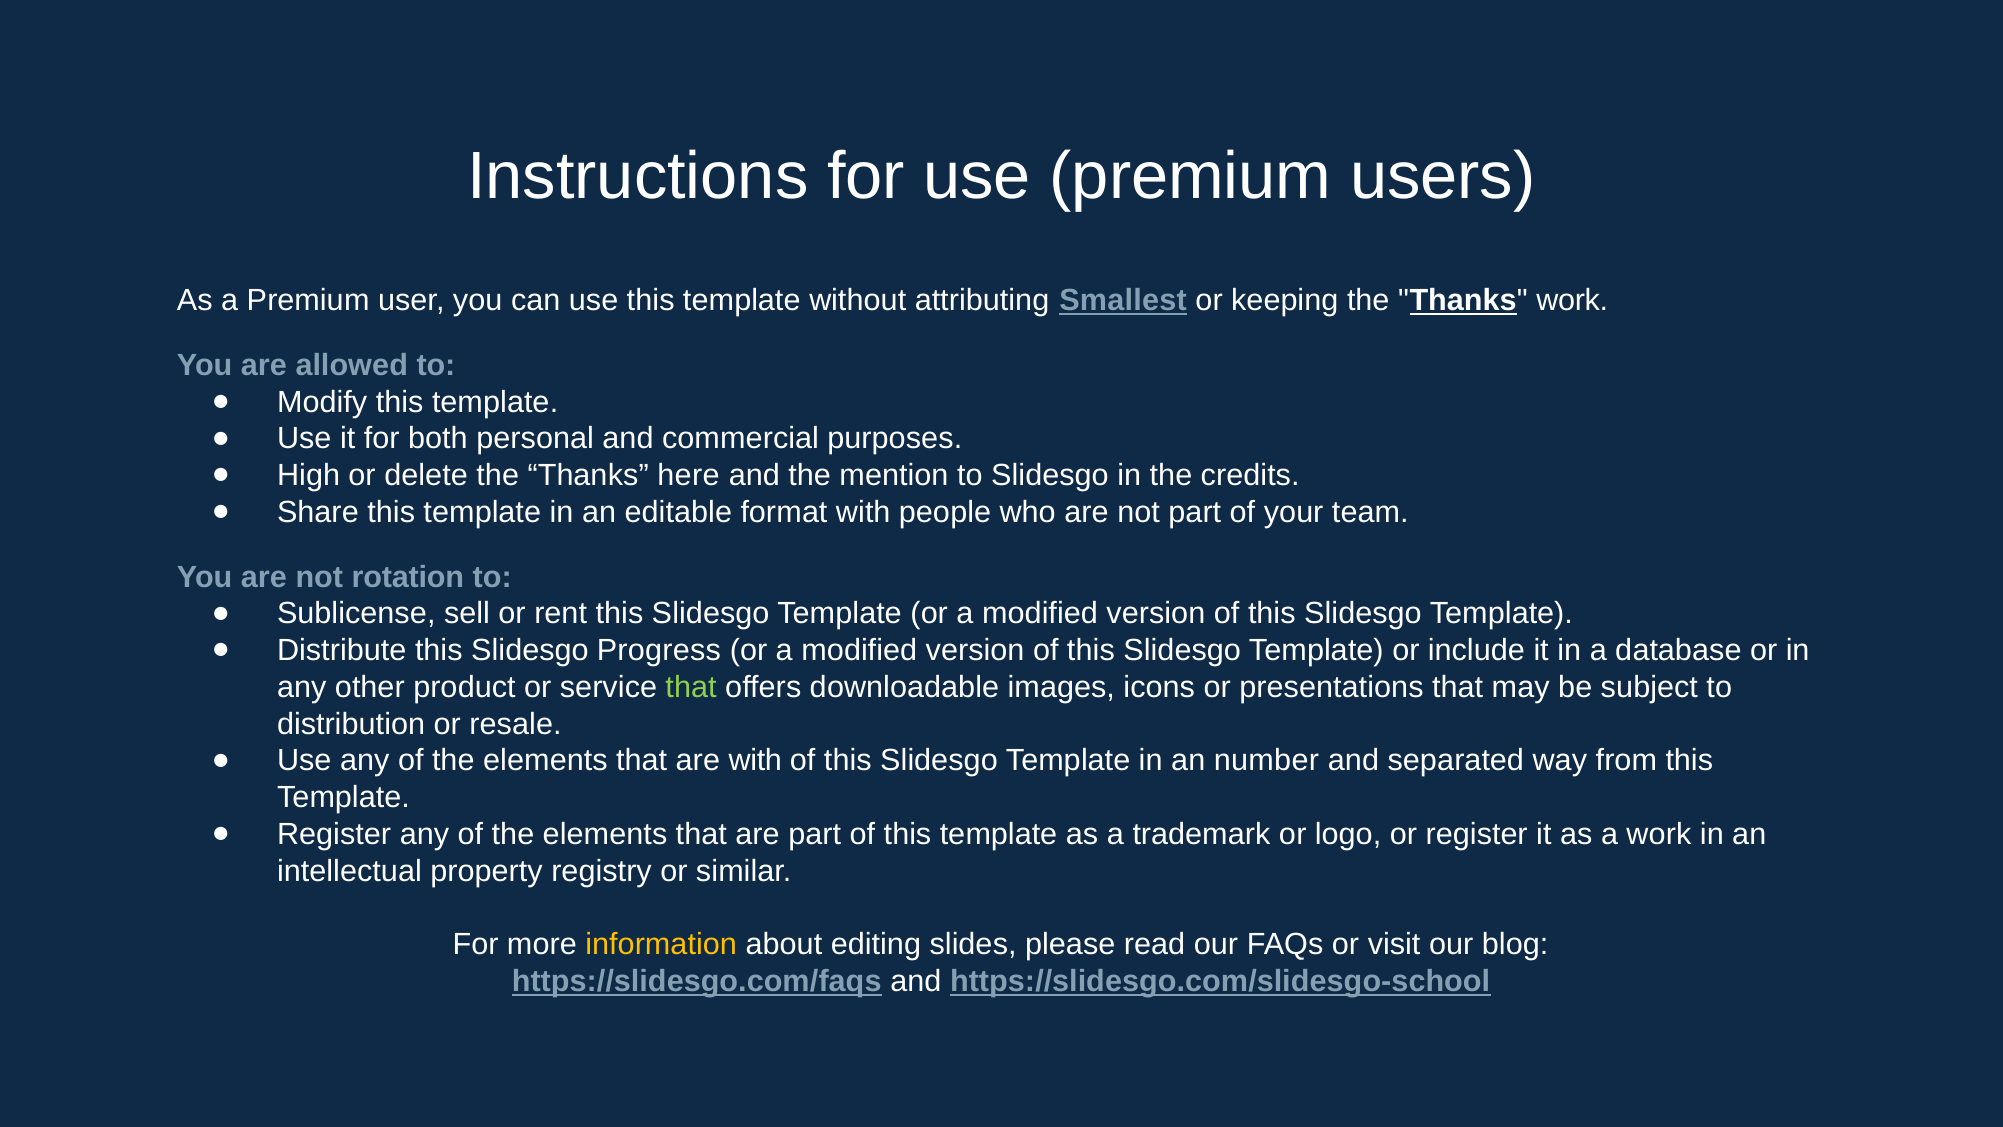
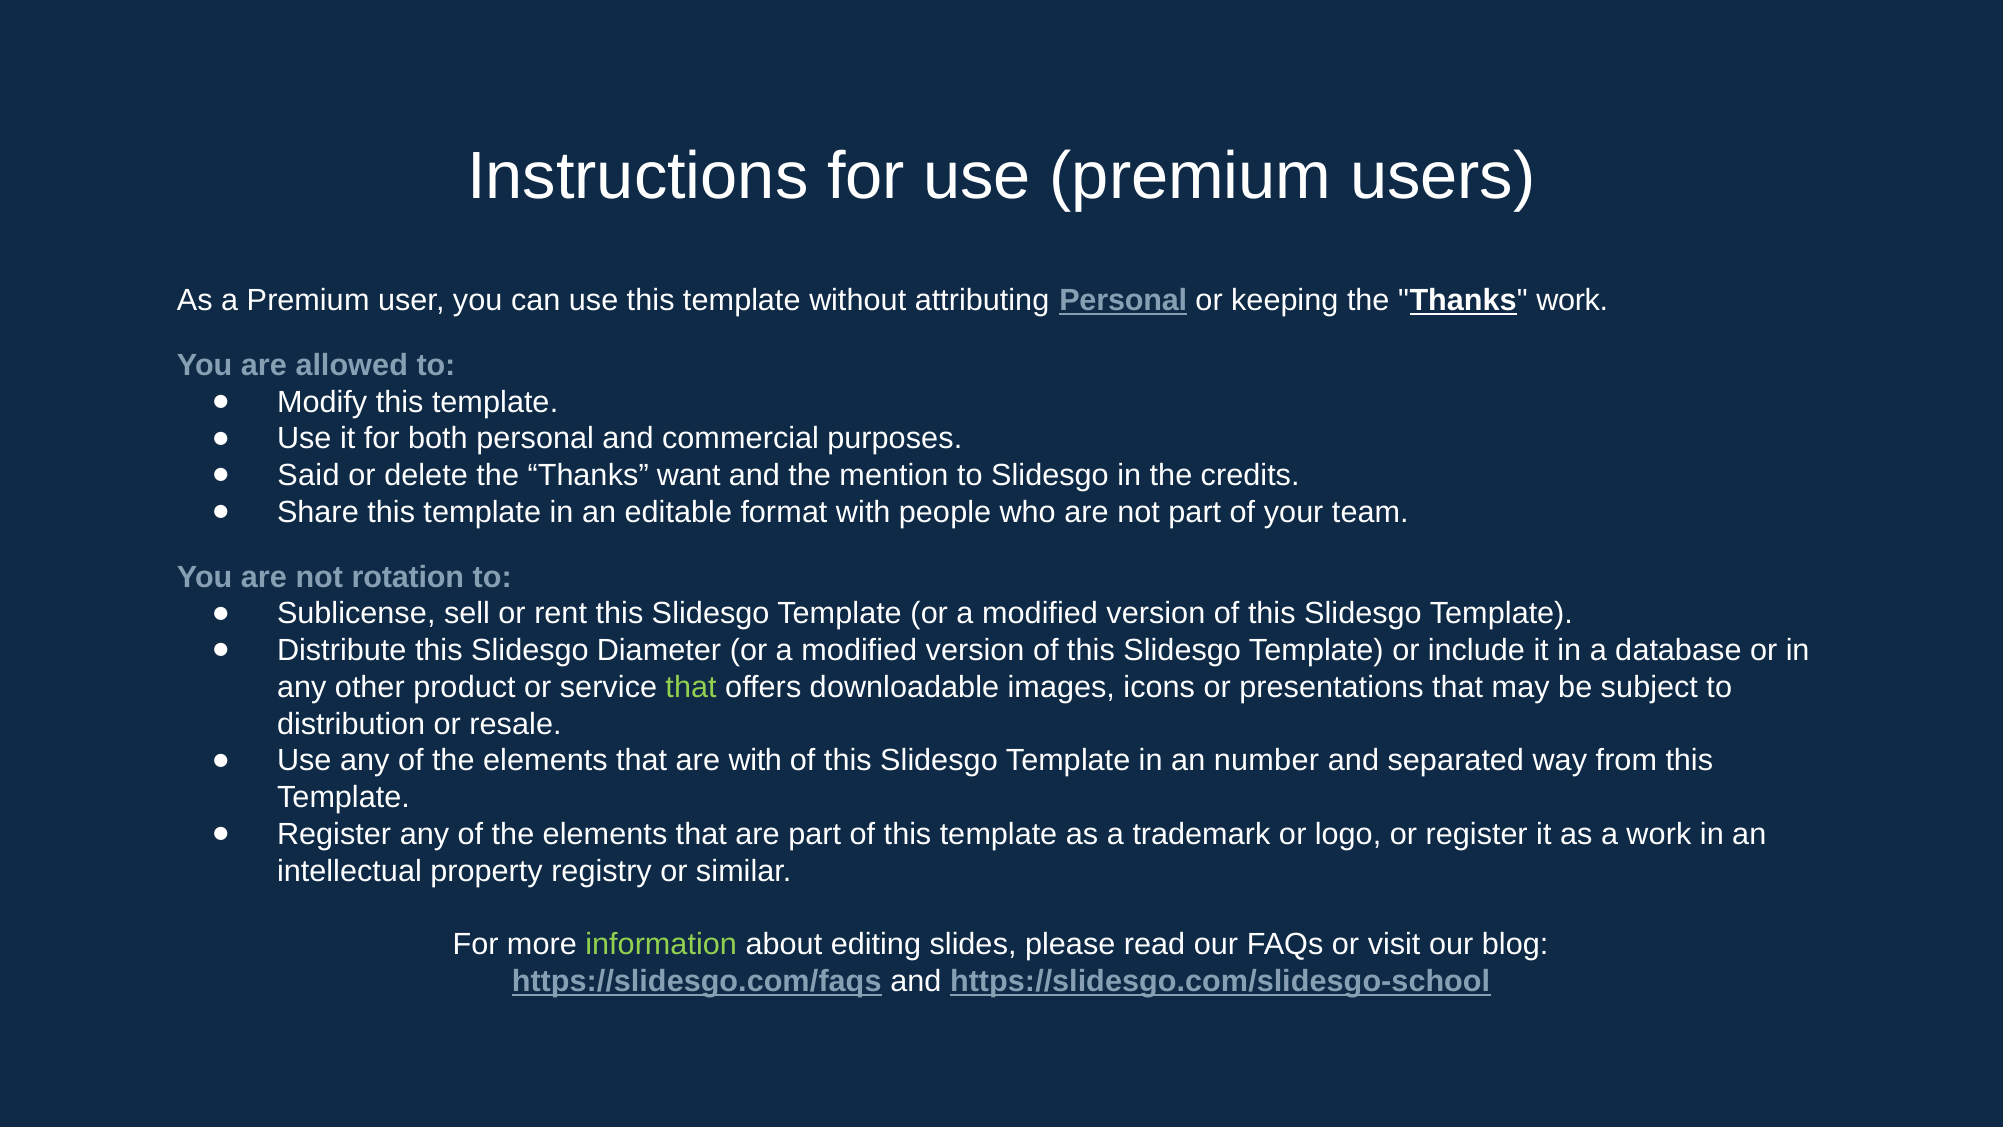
attributing Smallest: Smallest -> Personal
High: High -> Said
here: here -> want
Progress: Progress -> Diameter
information colour: yellow -> light green
